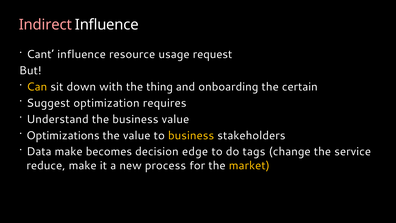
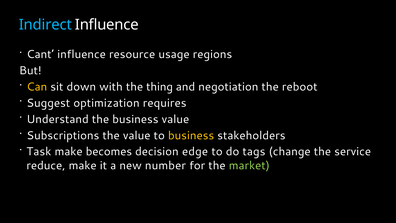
Indirect colour: pink -> light blue
request: request -> regions
onboarding: onboarding -> negotiation
certain: certain -> reboot
Optimizations: Optimizations -> Subscriptions
Data: Data -> Task
process: process -> number
market colour: yellow -> light green
